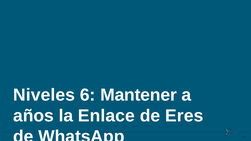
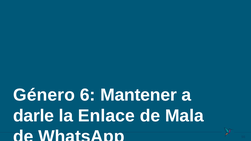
Niveles: Niveles -> Género
años: años -> darle
Eres: Eres -> Mala
